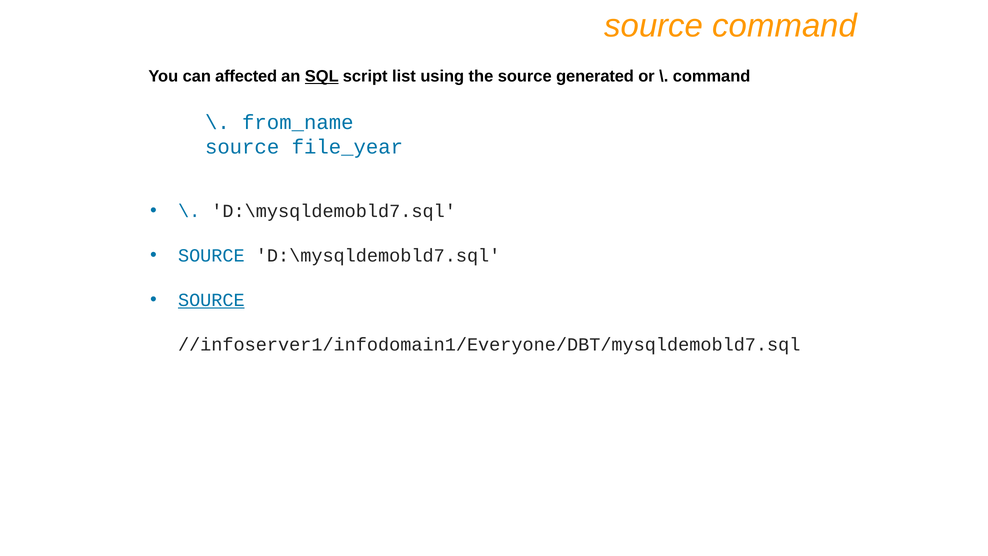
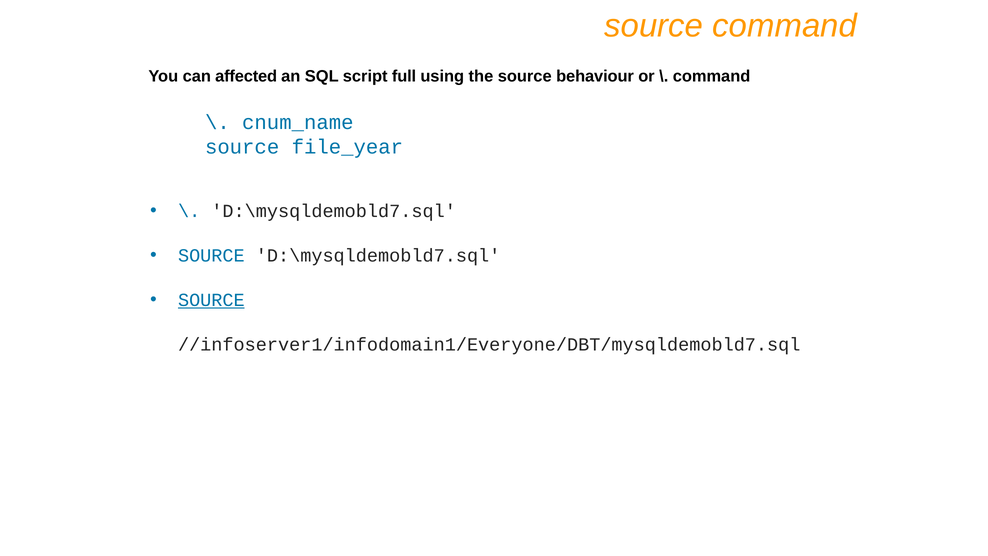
SQL underline: present -> none
list: list -> full
generated: generated -> behaviour
from_name: from_name -> cnum_name
